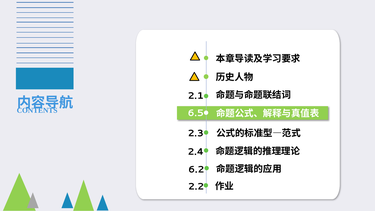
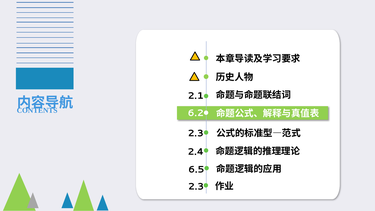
6.5: 6.5 -> 6.2
6.2: 6.2 -> 6.5
2.2 at (196, 187): 2.2 -> 2.3
